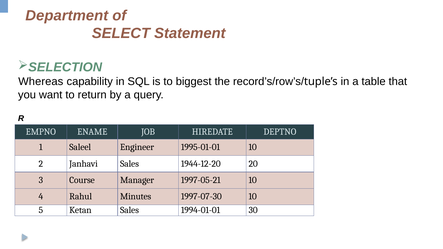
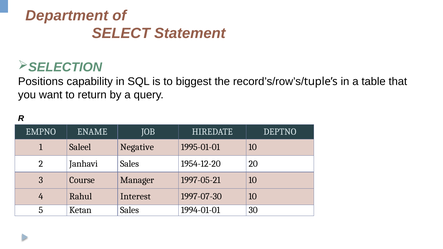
Whereas: Whereas -> Positions
Engineer: Engineer -> Negative
1944-12-20: 1944-12-20 -> 1954-12-20
Minutes: Minutes -> Interest
